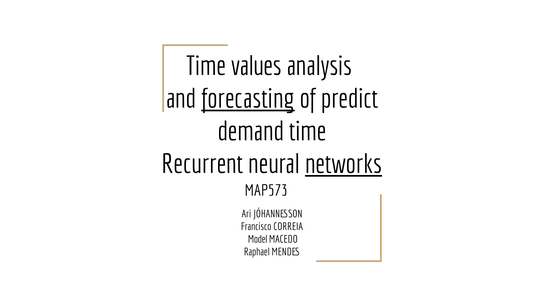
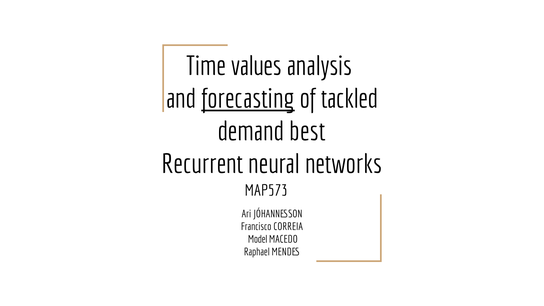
predict: predict -> tackled
demand time: time -> best
networks underline: present -> none
